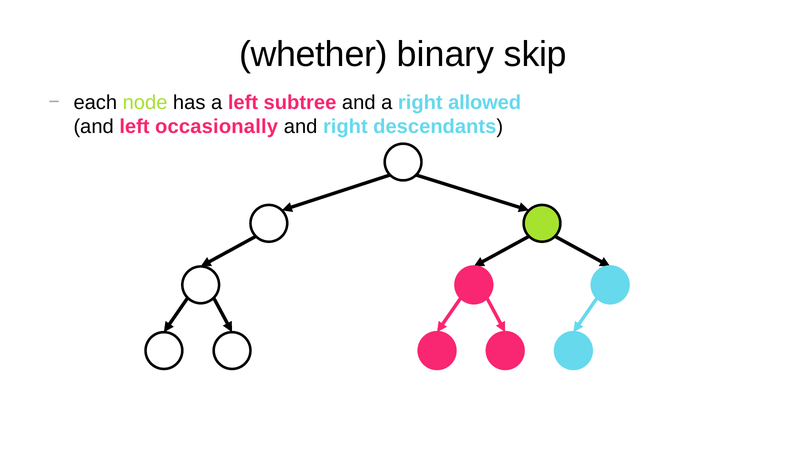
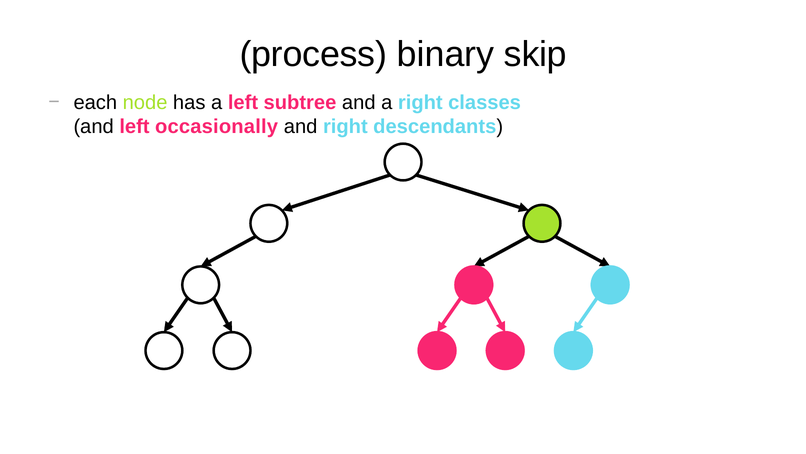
whether: whether -> process
allowed: allowed -> classes
